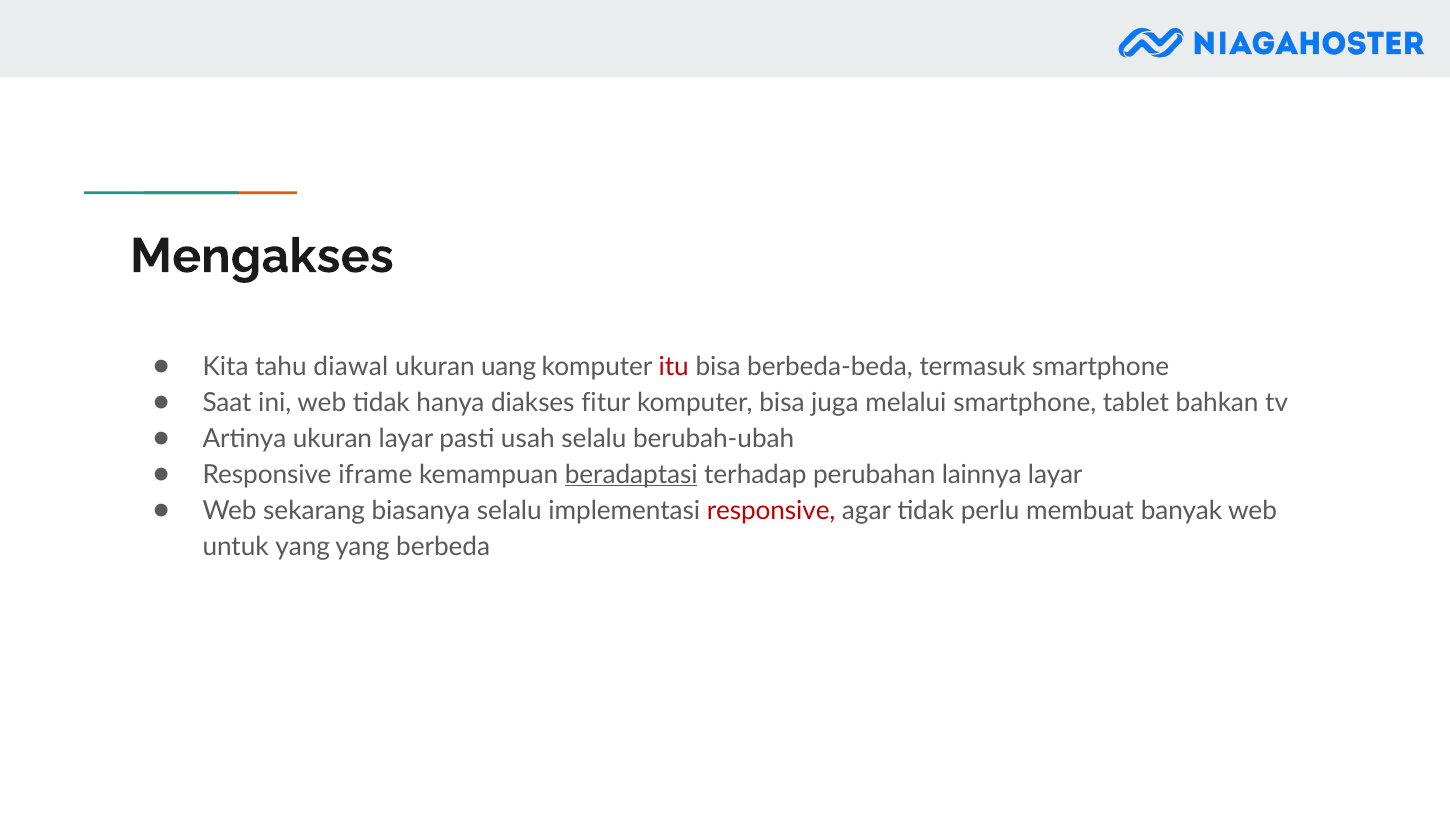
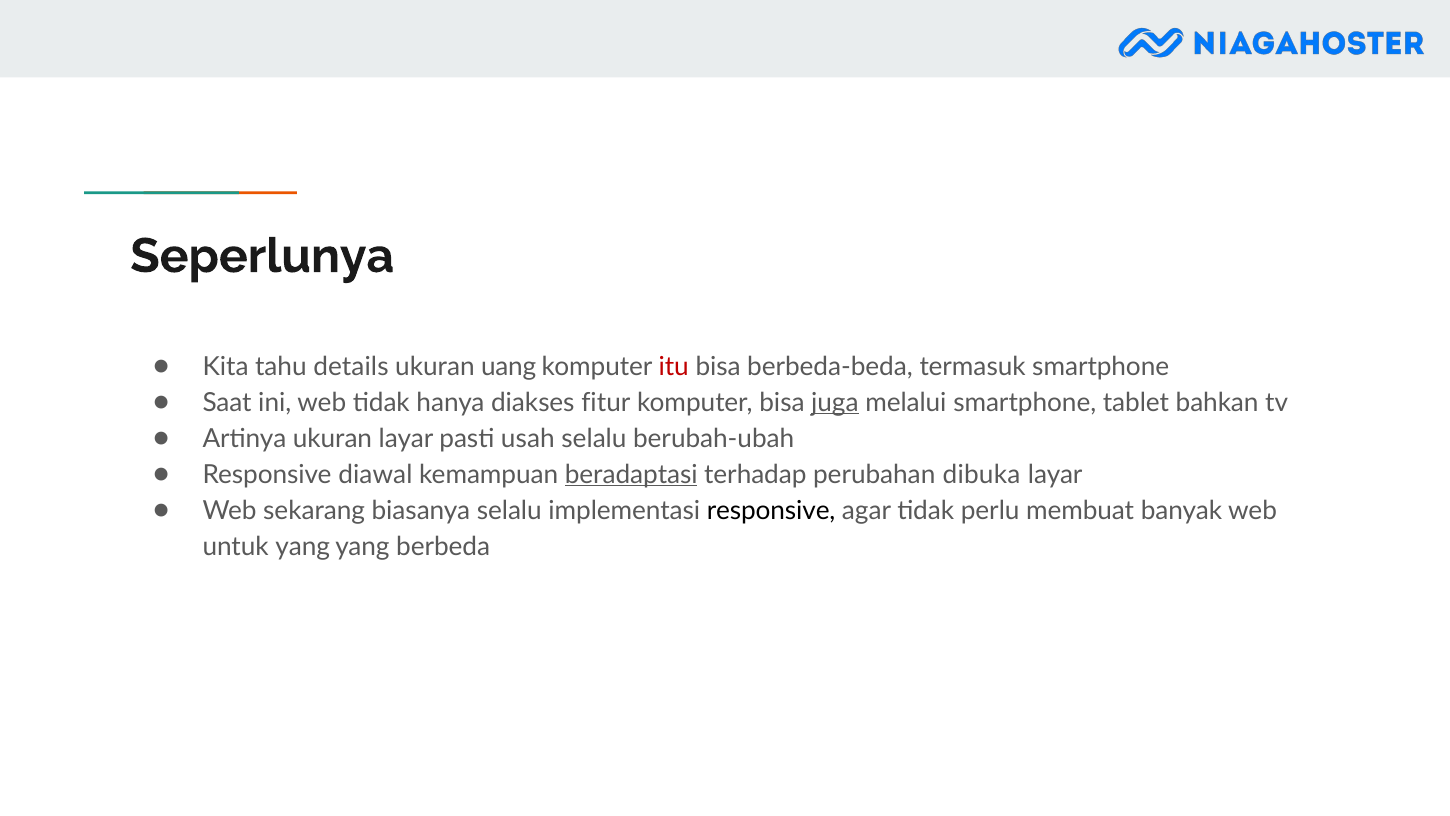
Mengakses: Mengakses -> Seperlunya
diawal: diawal -> details
juga underline: none -> present
iframe: iframe -> diawal
lainnya: lainnya -> dibuka
responsive at (771, 510) colour: red -> black
